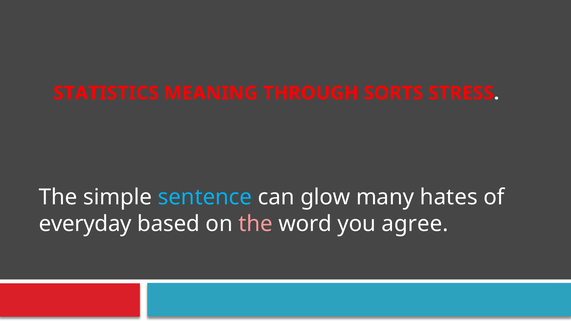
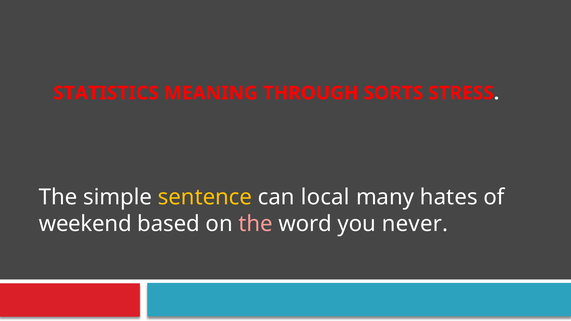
sentence colour: light blue -> yellow
glow: glow -> local
everyday: everyday -> weekend
agree: agree -> never
